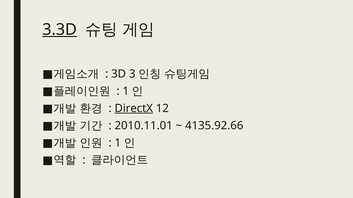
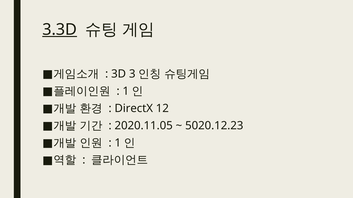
DirectX underline: present -> none
2010.11.01: 2010.11.01 -> 2020.11.05
4135.92.66: 4135.92.66 -> 5020.12.23
